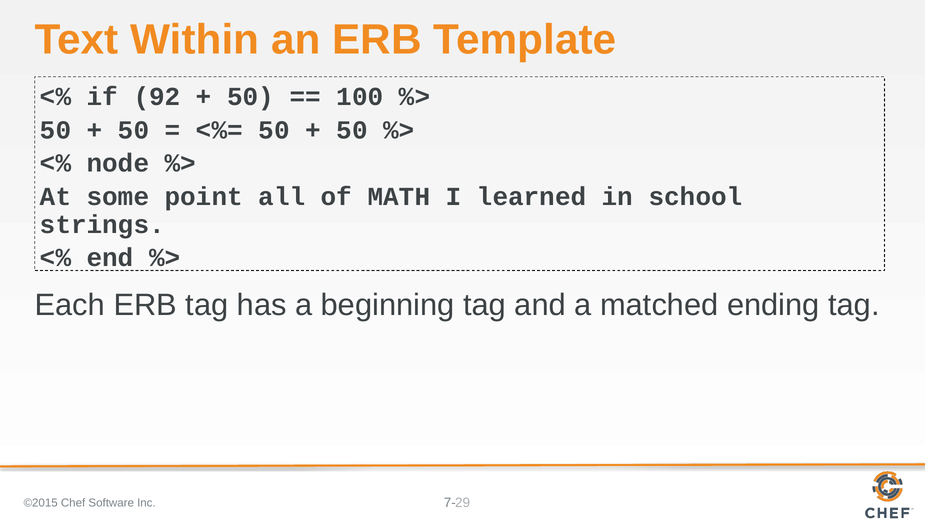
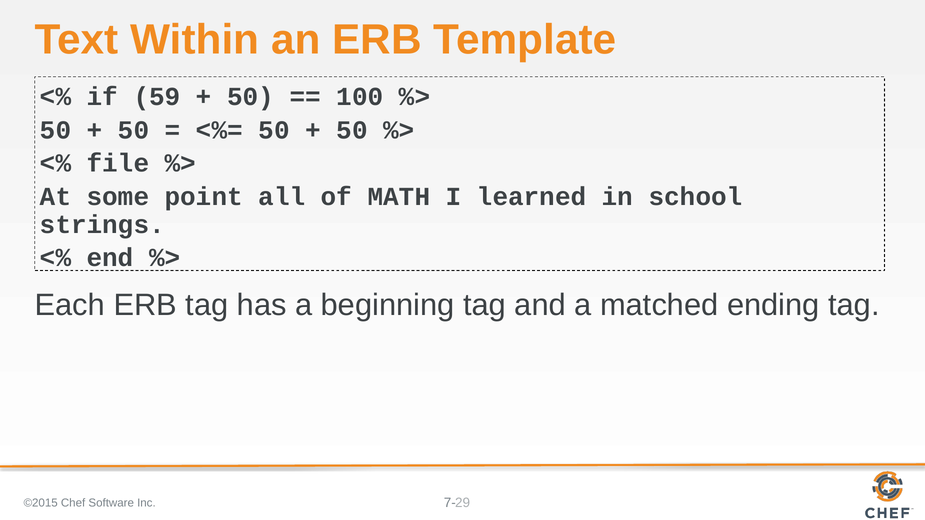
92: 92 -> 59
node: node -> file
